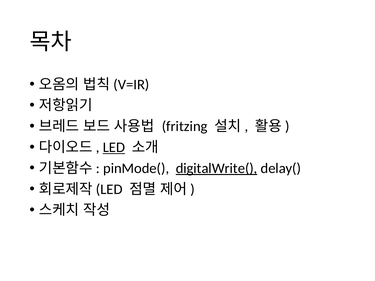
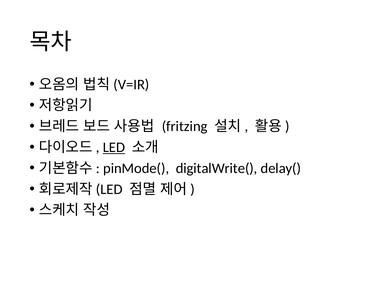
digitalWrite( underline: present -> none
